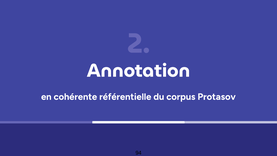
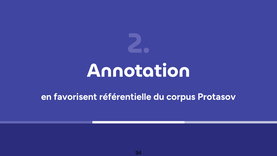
cohérente: cohérente -> favorisent
